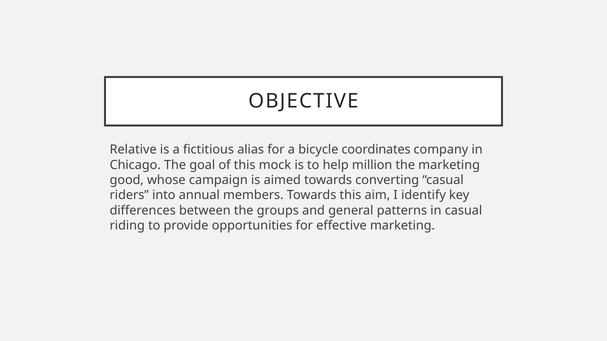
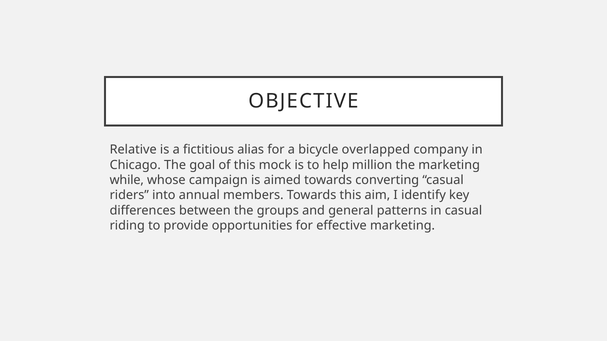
coordinates: coordinates -> overlapped
good: good -> while
